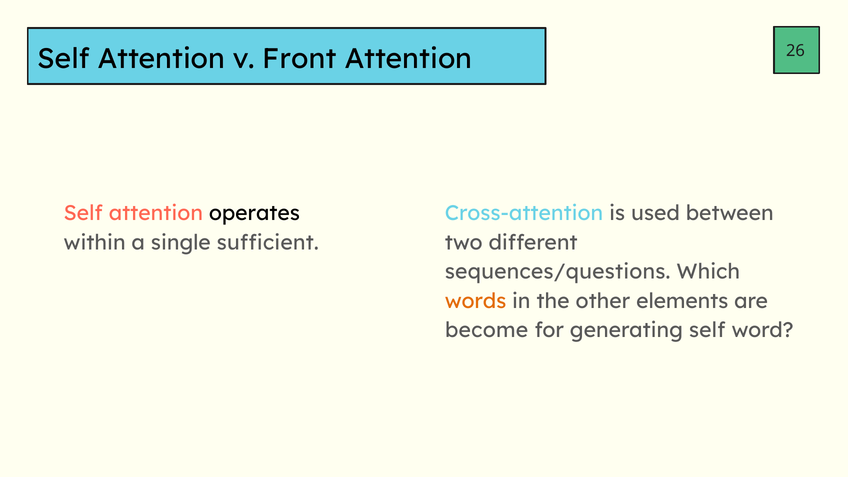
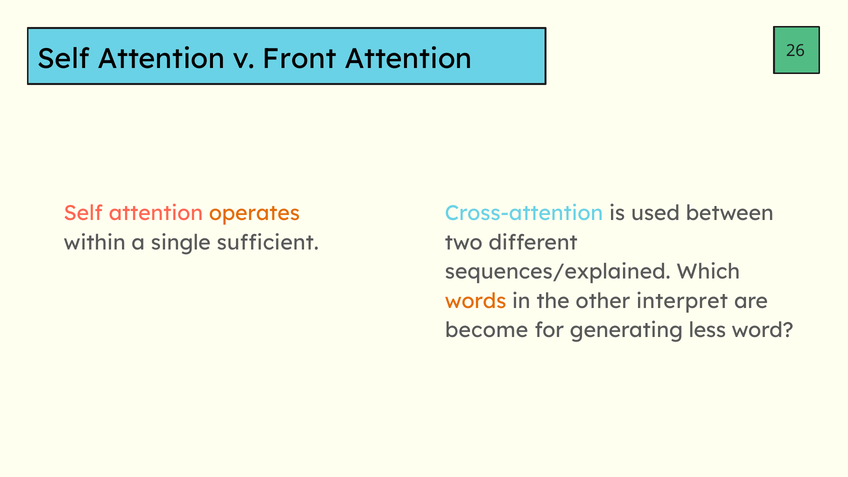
operates colour: black -> orange
sequences/questions: sequences/questions -> sequences/explained
elements: elements -> interpret
generating self: self -> less
